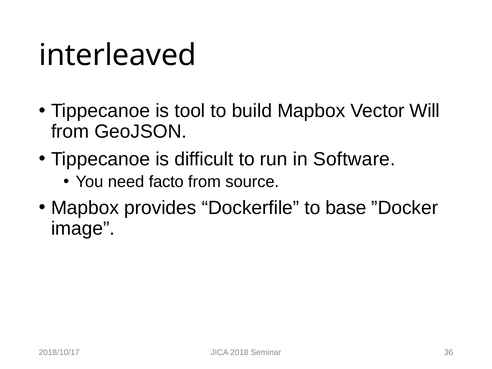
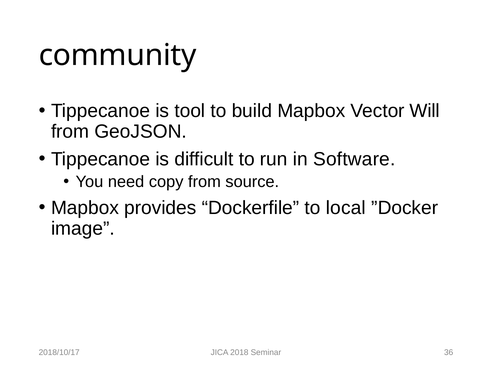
interleaved: interleaved -> community
facto: facto -> copy
base: base -> local
